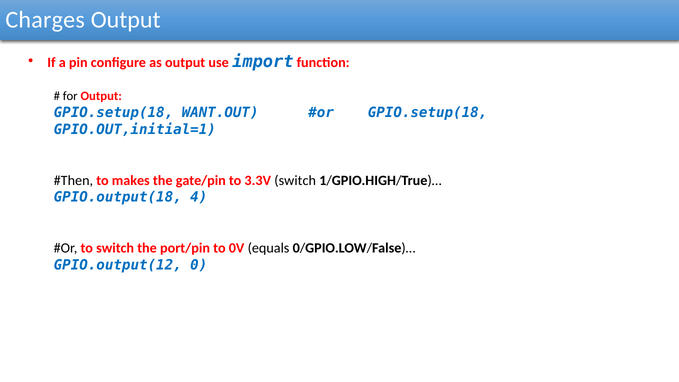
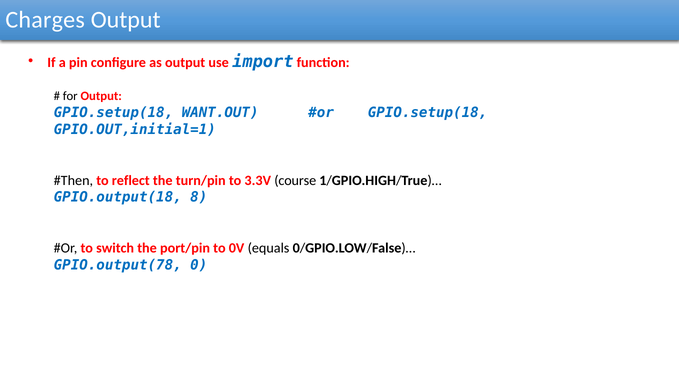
makes: makes -> reflect
gate/pin: gate/pin -> turn/pin
3.3V switch: switch -> course
4: 4 -> 8
GPIO.output(12: GPIO.output(12 -> GPIO.output(78
